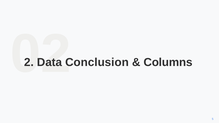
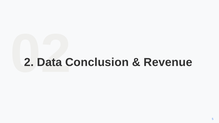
Columns: Columns -> Revenue
